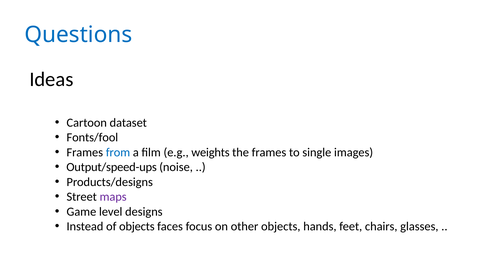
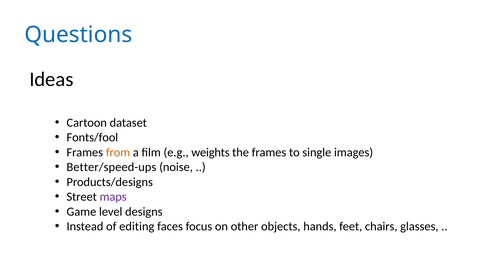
from colour: blue -> orange
Output/speed-ups: Output/speed-ups -> Better/speed-ups
of objects: objects -> editing
